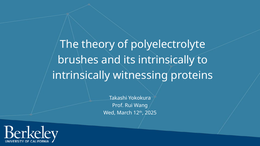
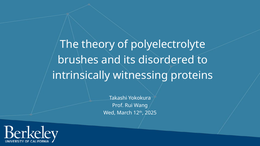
its intrinsically: intrinsically -> disordered
